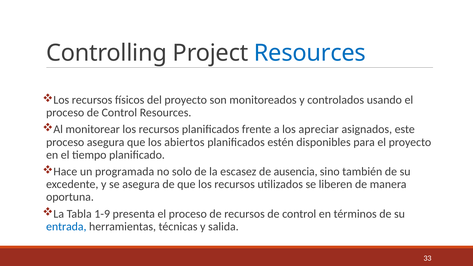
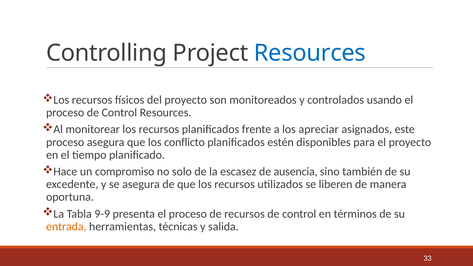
abiertos: abiertos -> conflicto
programada: programada -> compromiso
1-9: 1-9 -> 9-9
entrada colour: blue -> orange
